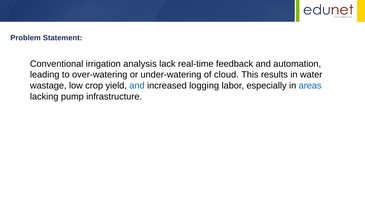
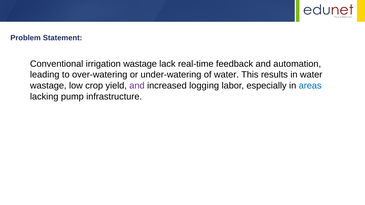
irrigation analysis: analysis -> wastage
of cloud: cloud -> water
and at (137, 86) colour: blue -> purple
